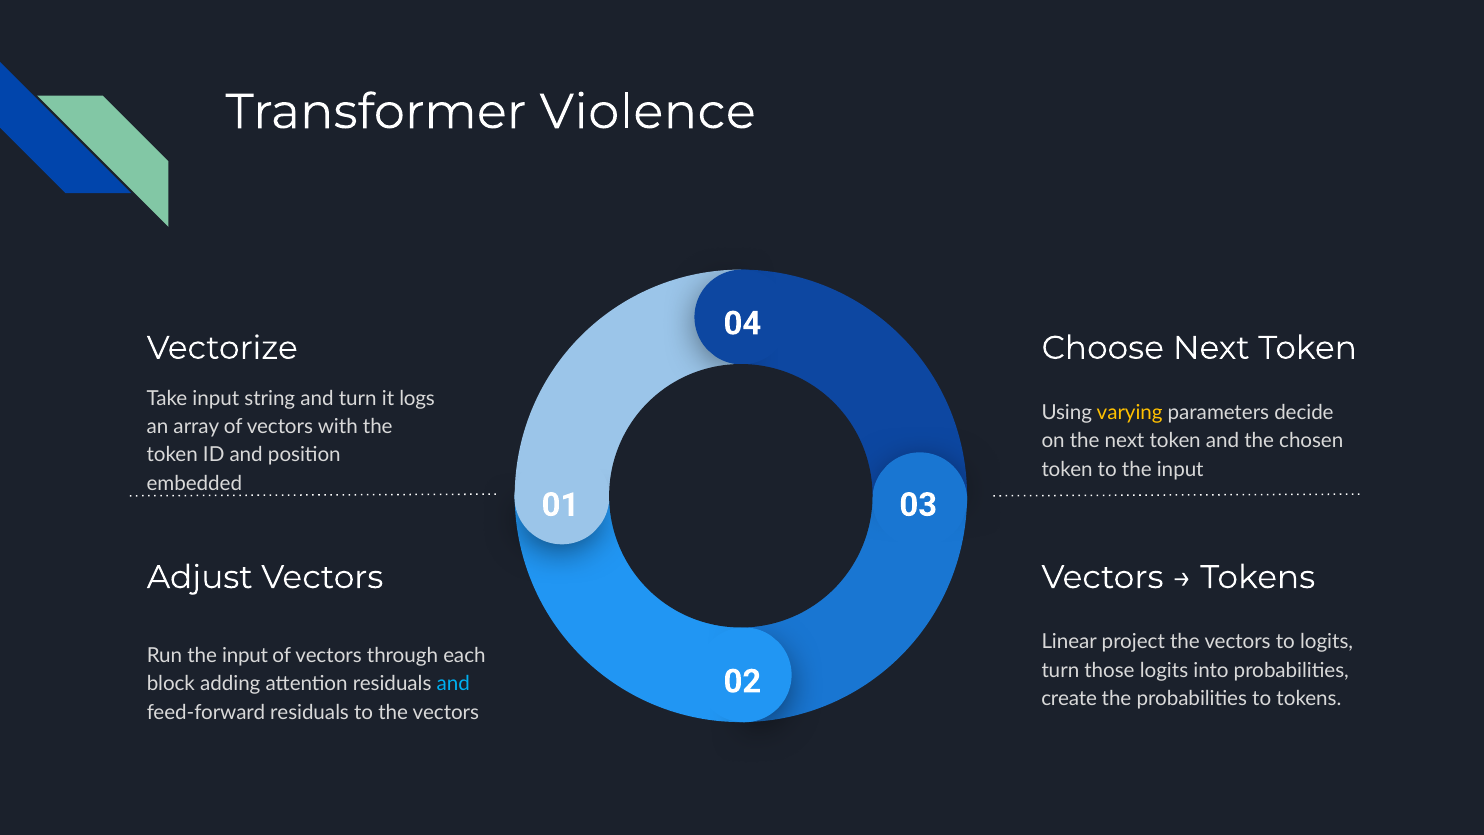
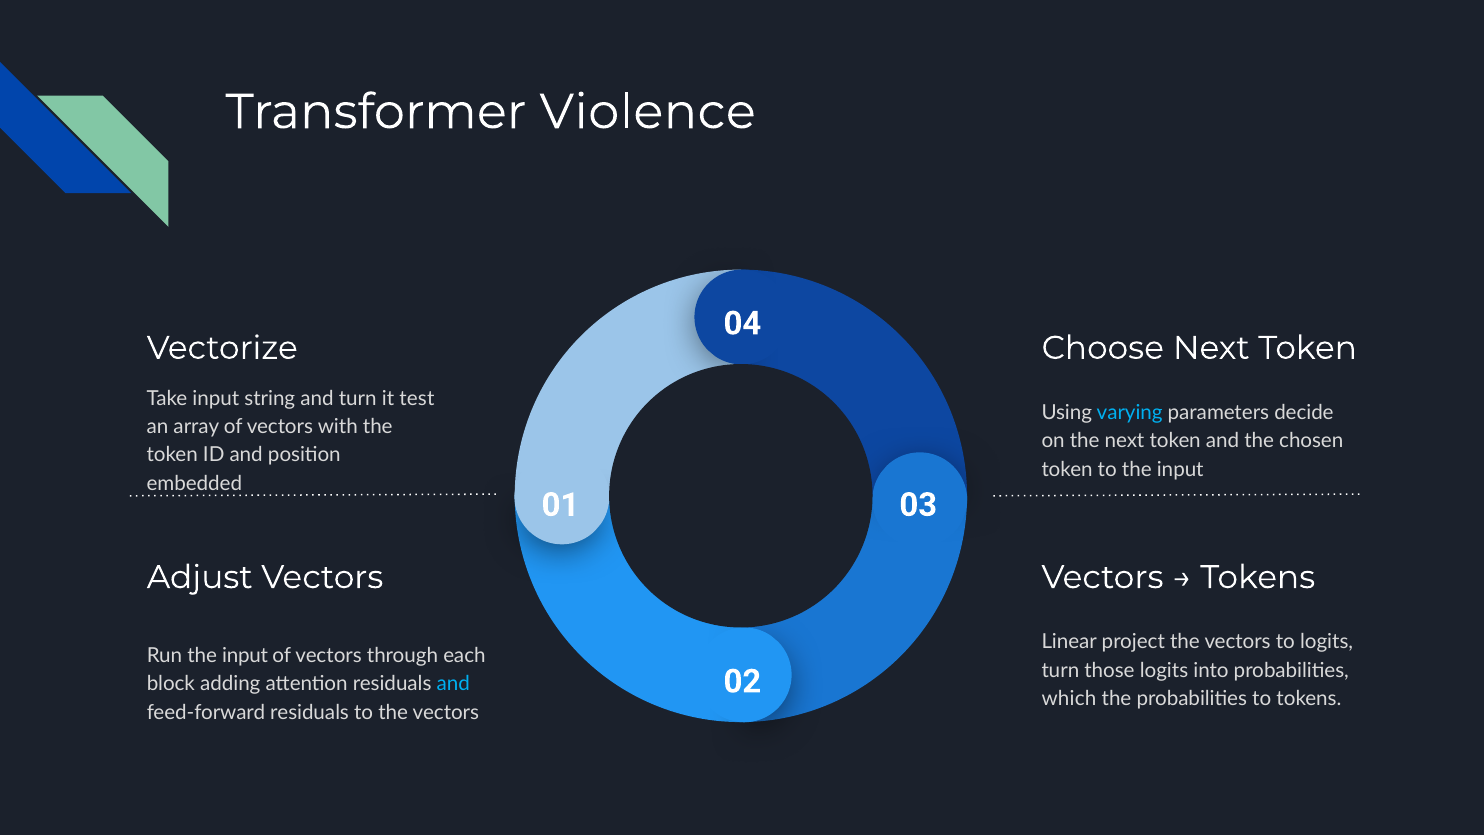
logs: logs -> test
varying colour: yellow -> light blue
create: create -> which
